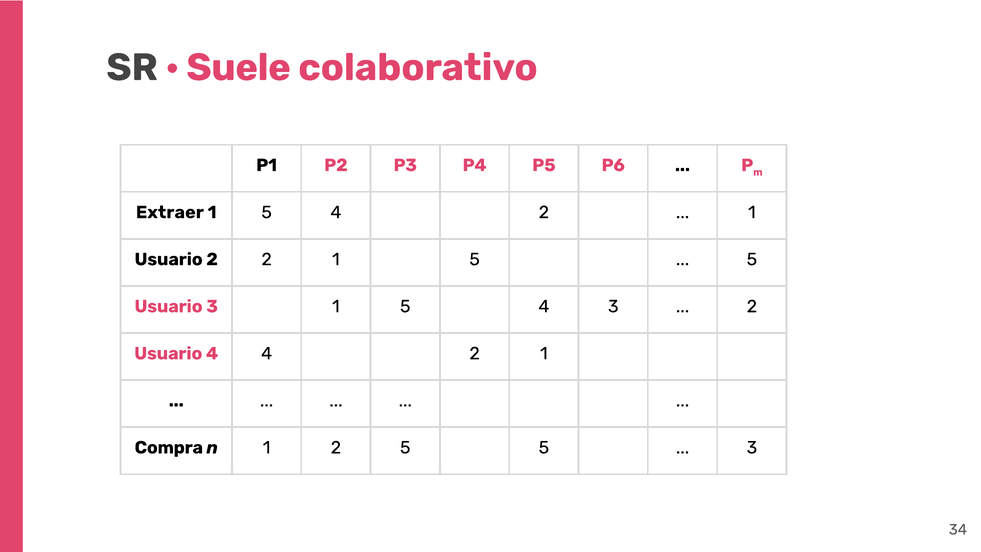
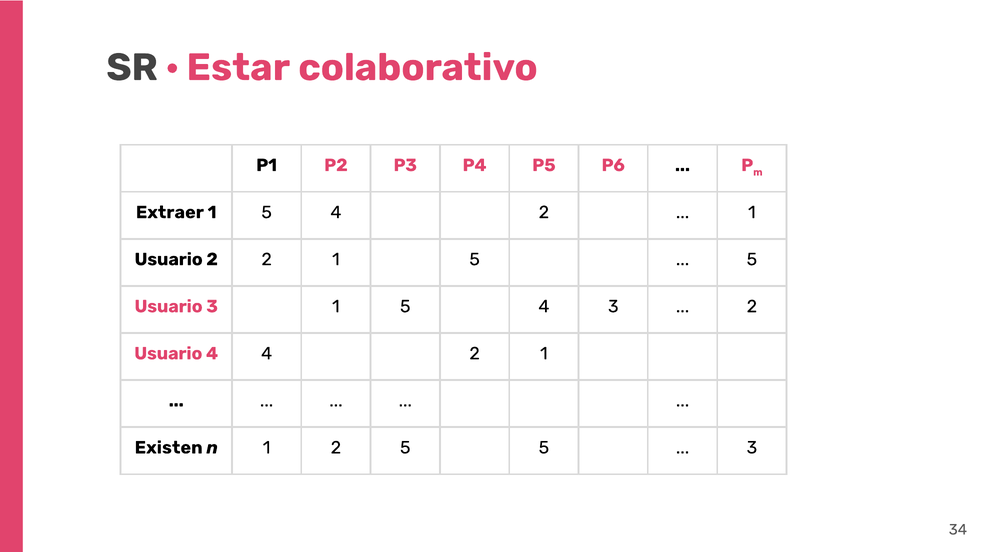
Suele: Suele -> Estar
Compra: Compra -> Existen
